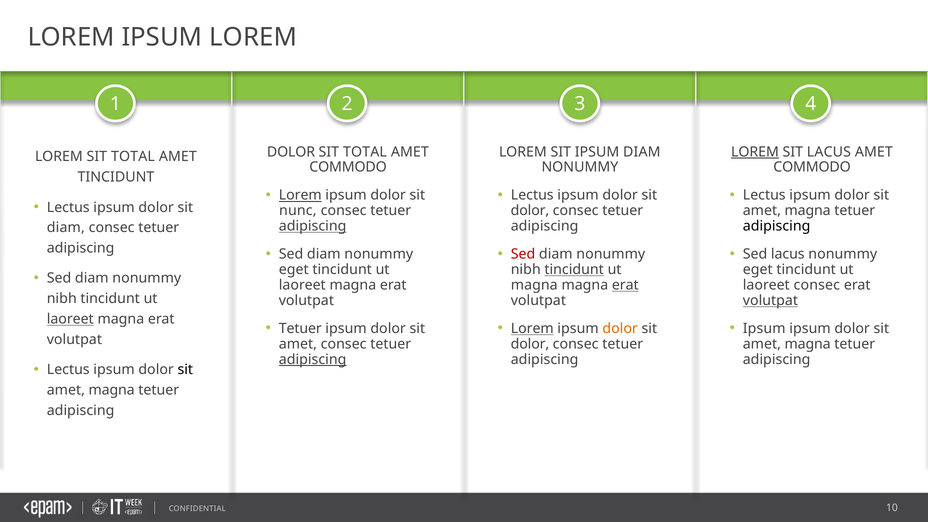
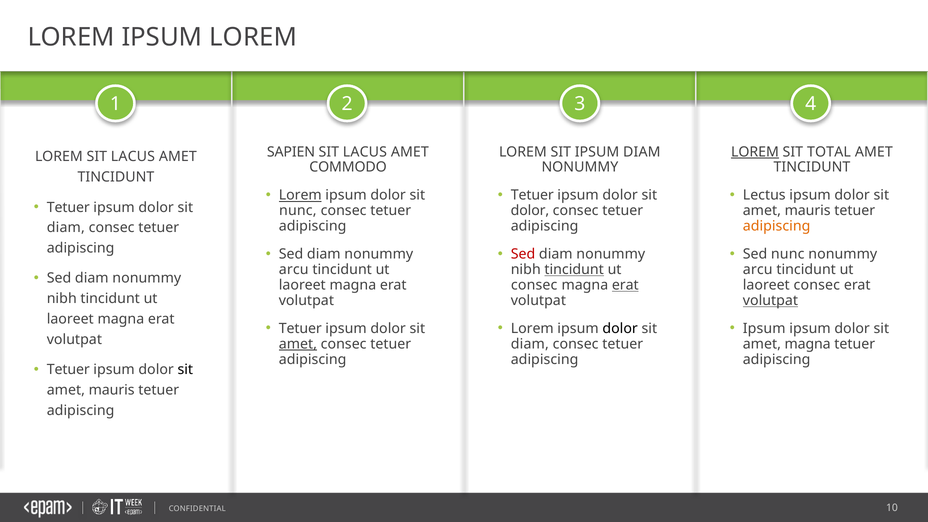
DOLOR at (291, 152): DOLOR -> SAPIEN
TOTAL at (365, 152): TOTAL -> LACUS
SIT LACUS: LACUS -> TOTAL
LOREM SIT TOTAL: TOTAL -> LACUS
COMMODO at (812, 167): COMMODO -> TINCIDUNT
Lectus at (532, 195): Lectus -> Tetuer
Lectus at (68, 207): Lectus -> Tetuer
magna at (808, 211): magna -> mauris
adipiscing at (313, 226) underline: present -> none
adipiscing at (777, 226) colour: black -> orange
Sed lacus: lacus -> nunc
eget at (294, 270): eget -> arcu
eget at (758, 270): eget -> arcu
magna at (534, 285): magna -> consec
laoreet at (70, 319) underline: present -> none
Lorem at (532, 329) underline: present -> none
dolor at (620, 329) colour: orange -> black
amet at (298, 344) underline: none -> present
dolor at (530, 344): dolor -> diam
adipiscing at (313, 360) underline: present -> none
Lectus at (68, 370): Lectus -> Tetuer
magna at (112, 390): magna -> mauris
